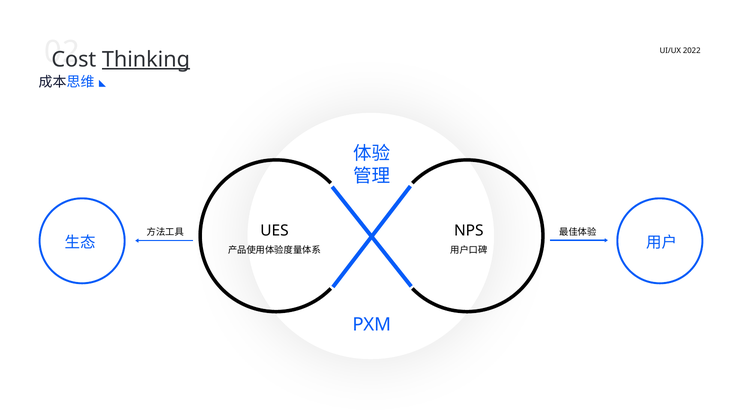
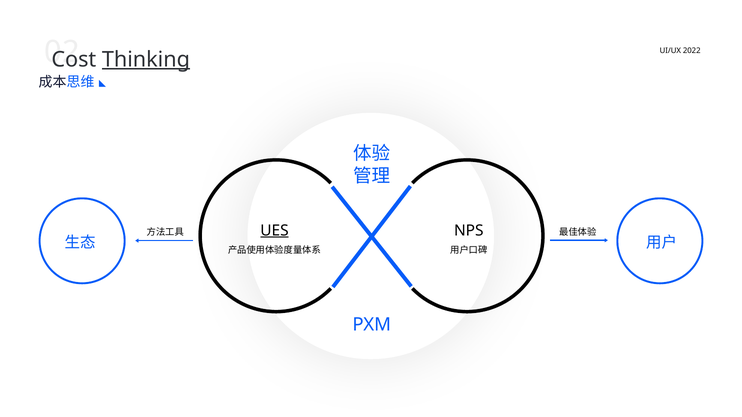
UES underline: none -> present
